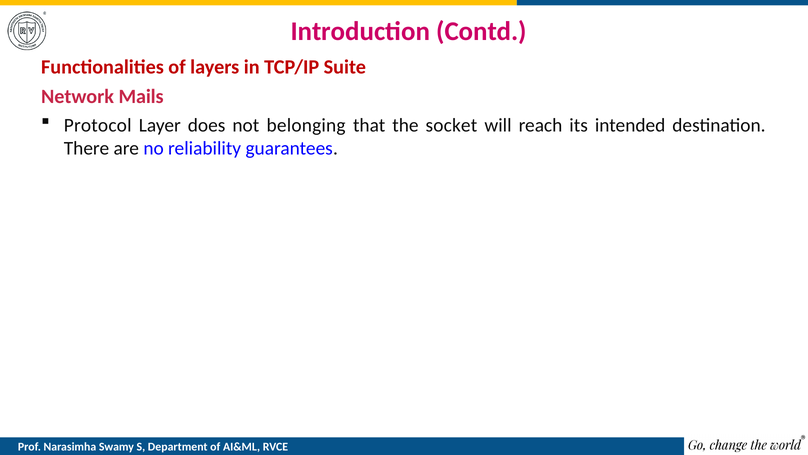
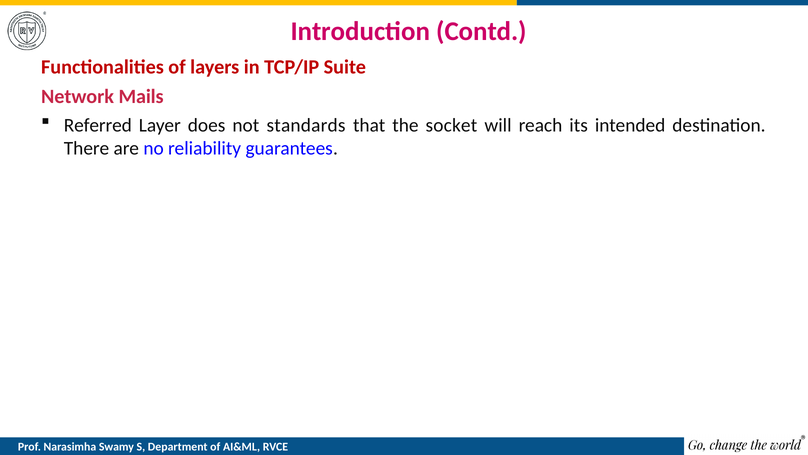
Protocol: Protocol -> Referred
belonging: belonging -> standards
